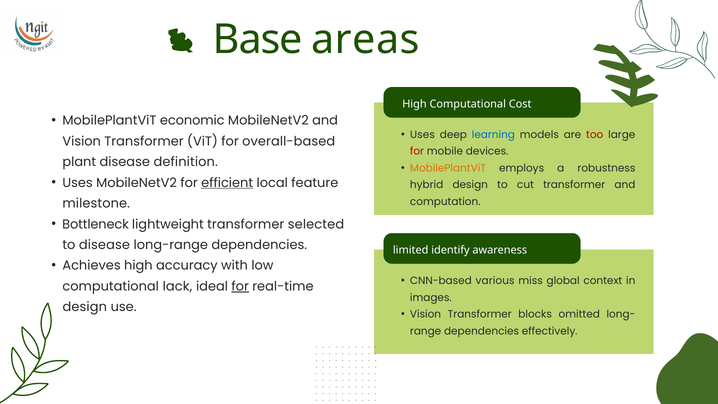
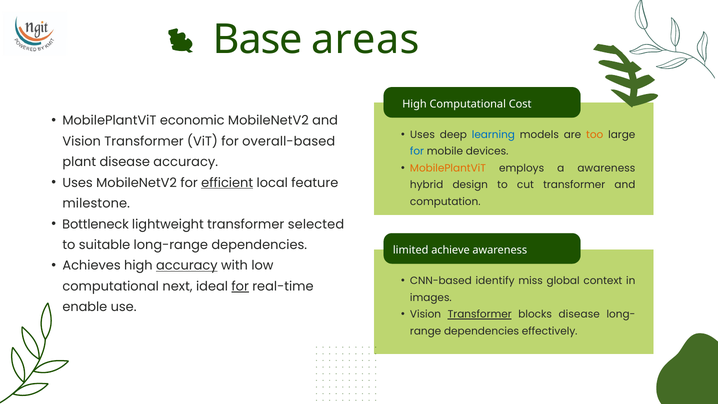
too colour: red -> orange
for at (417, 151) colour: red -> blue
disease definition: definition -> accuracy
a robustness: robustness -> awareness
to disease: disease -> suitable
identify: identify -> achieve
accuracy at (187, 266) underline: none -> present
various: various -> identify
lack: lack -> next
design at (85, 307): design -> enable
Transformer at (480, 314) underline: none -> present
blocks omitted: omitted -> disease
